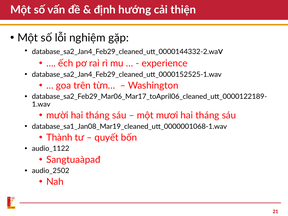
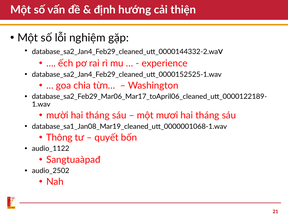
trên: trên -> chia
Thành: Thành -> Thông
